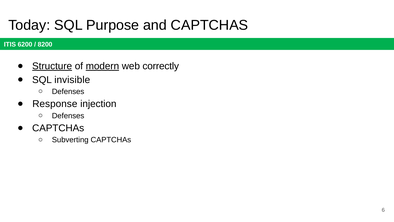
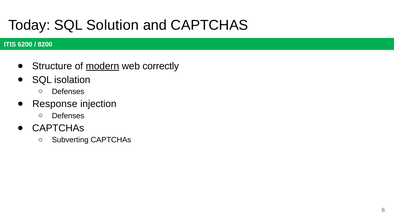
Purpose: Purpose -> Solution
Structure underline: present -> none
invisible: invisible -> isolation
